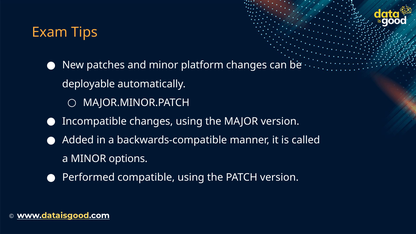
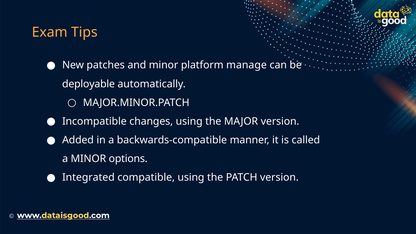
platform changes: changes -> manage
Performed: Performed -> Integrated
